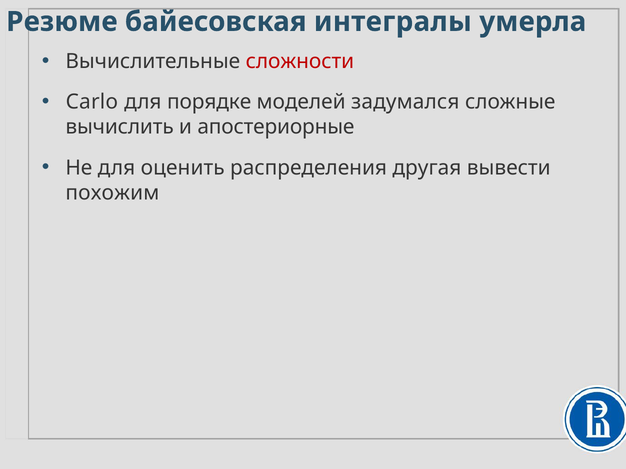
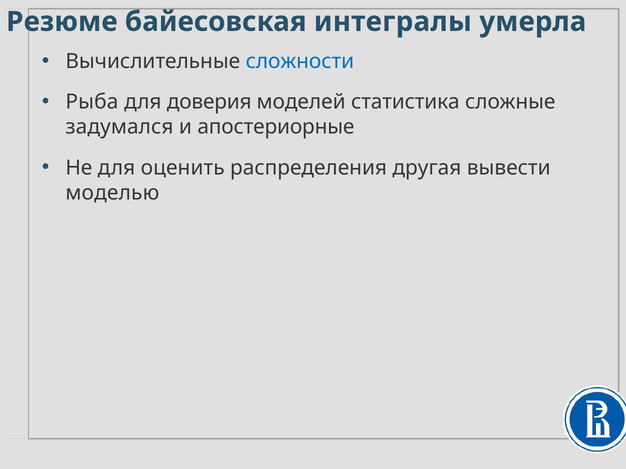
сложности colour: red -> blue
Carlo: Carlo -> Рыба
порядке: порядке -> доверия
задумался: задумался -> статистика
вычислить: вычислить -> задумался
похожим: похожим -> моделью
